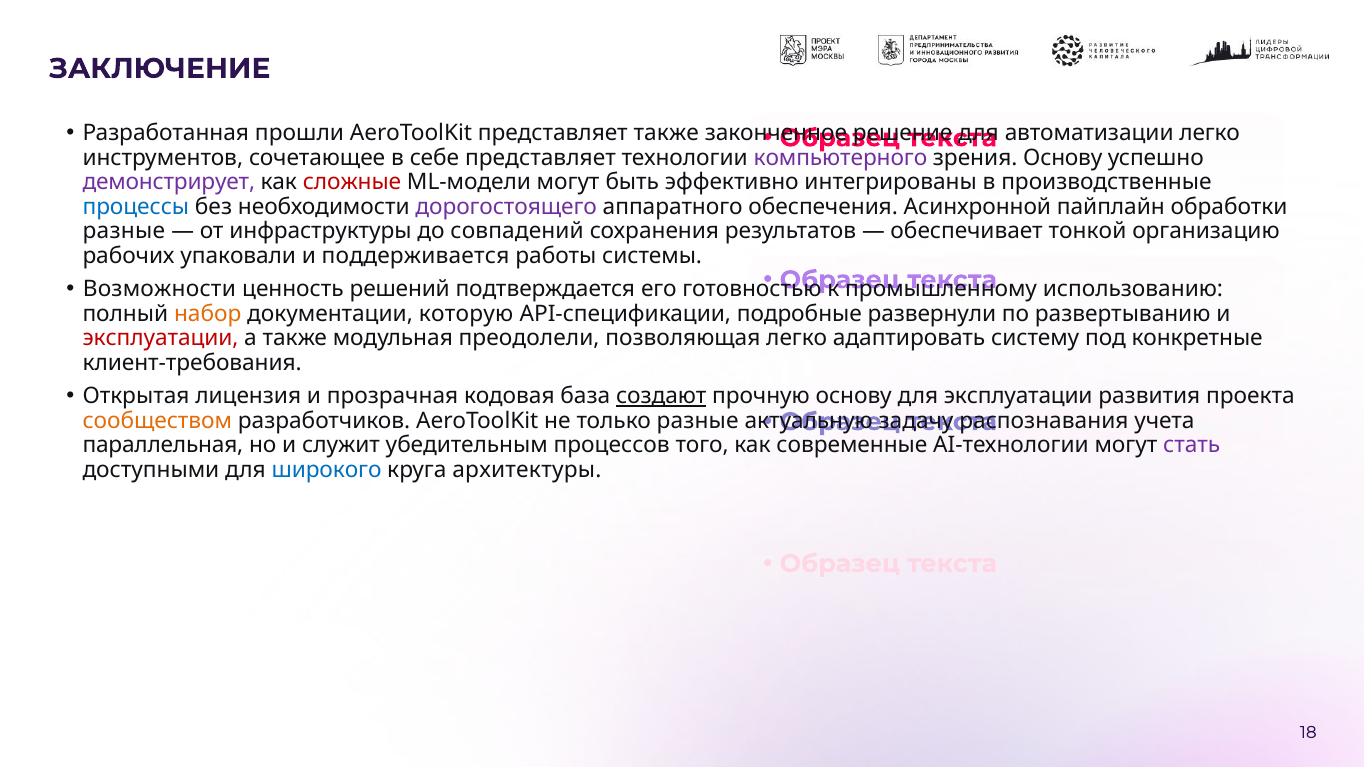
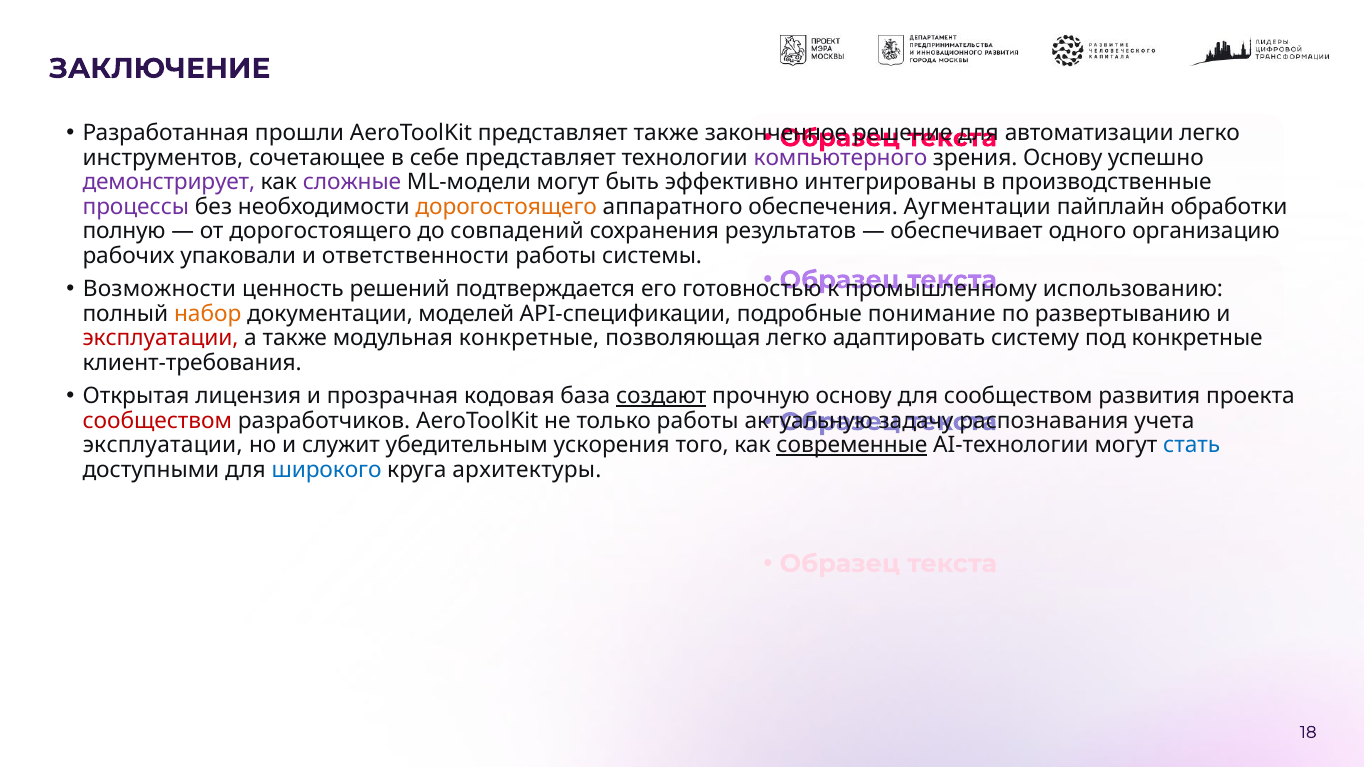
сложные colour: red -> purple
процессы colour: blue -> purple
дорогостоящего at (506, 207) colour: purple -> orange
Асинхронной: Асинхронной -> Аугментации
разные at (124, 231): разные -> полную
от инфраструктуры: инфраструктуры -> дорогостоящего
тонкой: тонкой -> одного
поддерживается: поддерживается -> ответственности
которую: которую -> моделей
развернули: развернули -> понимание
модульная преодолели: преодолели -> конкретные
для эксплуатации: эксплуатации -> сообществом
сообществом at (157, 421) colour: orange -> red
только разные: разные -> работы
параллельная at (163, 445): параллельная -> эксплуатации
процессов: процессов -> ускорения
современные underline: none -> present
стать colour: purple -> blue
